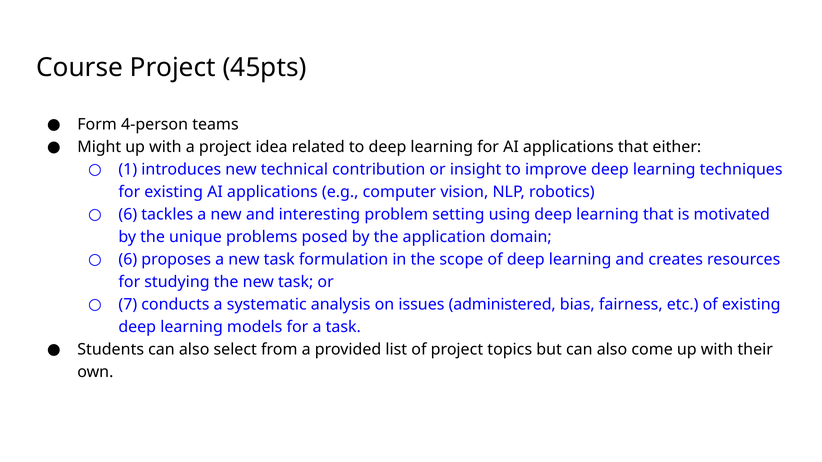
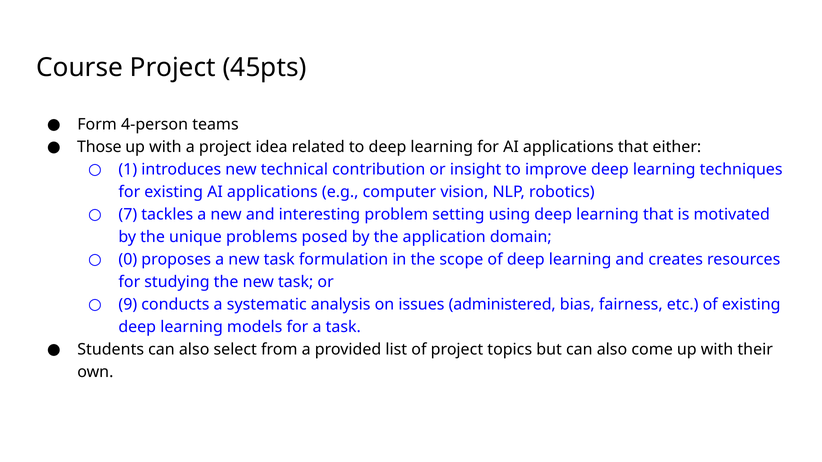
Might: Might -> Those
6 at (128, 214): 6 -> 7
6 at (128, 260): 6 -> 0
7: 7 -> 9
